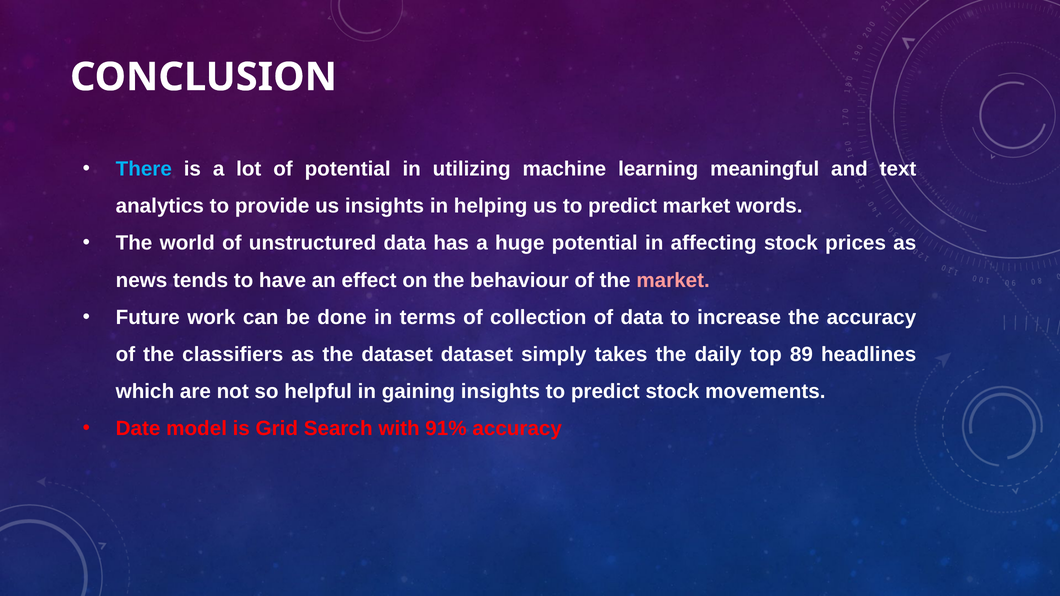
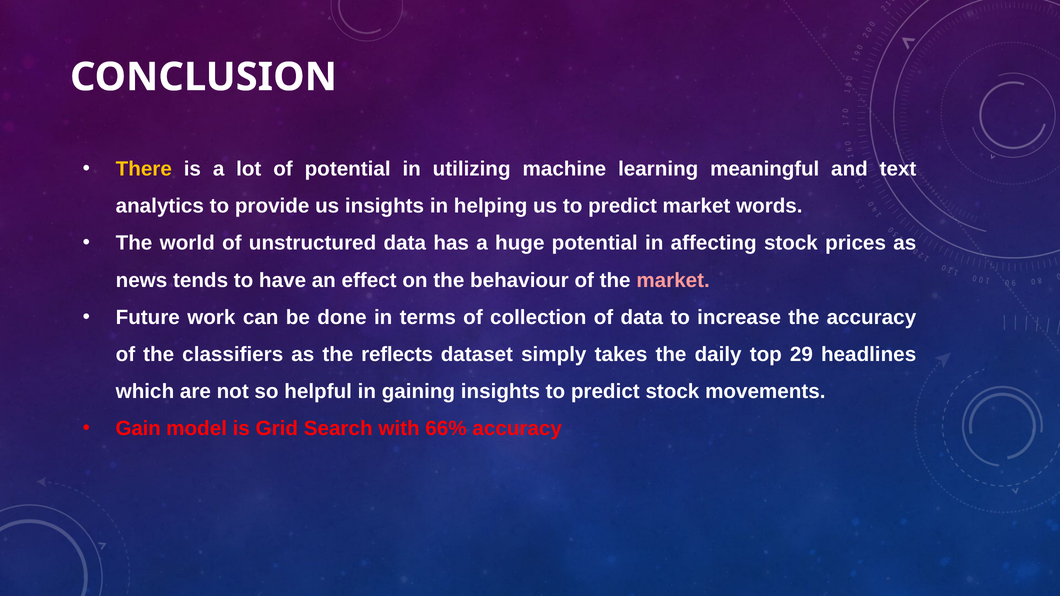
There colour: light blue -> yellow
the dataset: dataset -> reflects
89: 89 -> 29
Date: Date -> Gain
91%: 91% -> 66%
